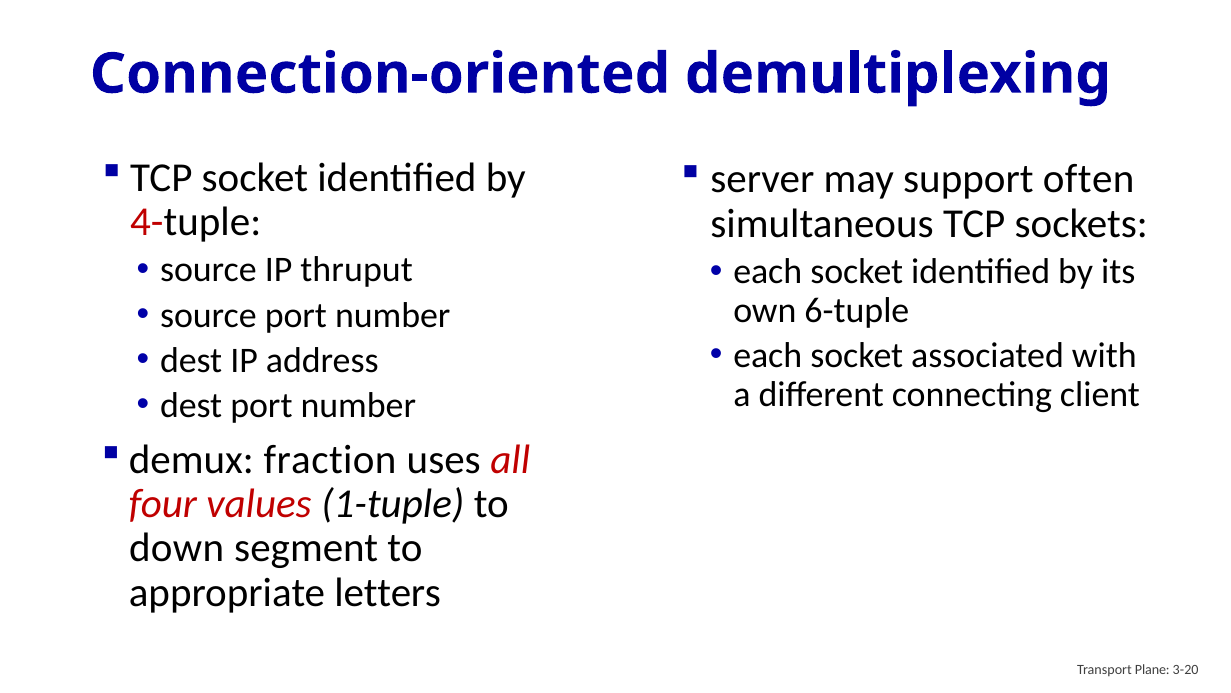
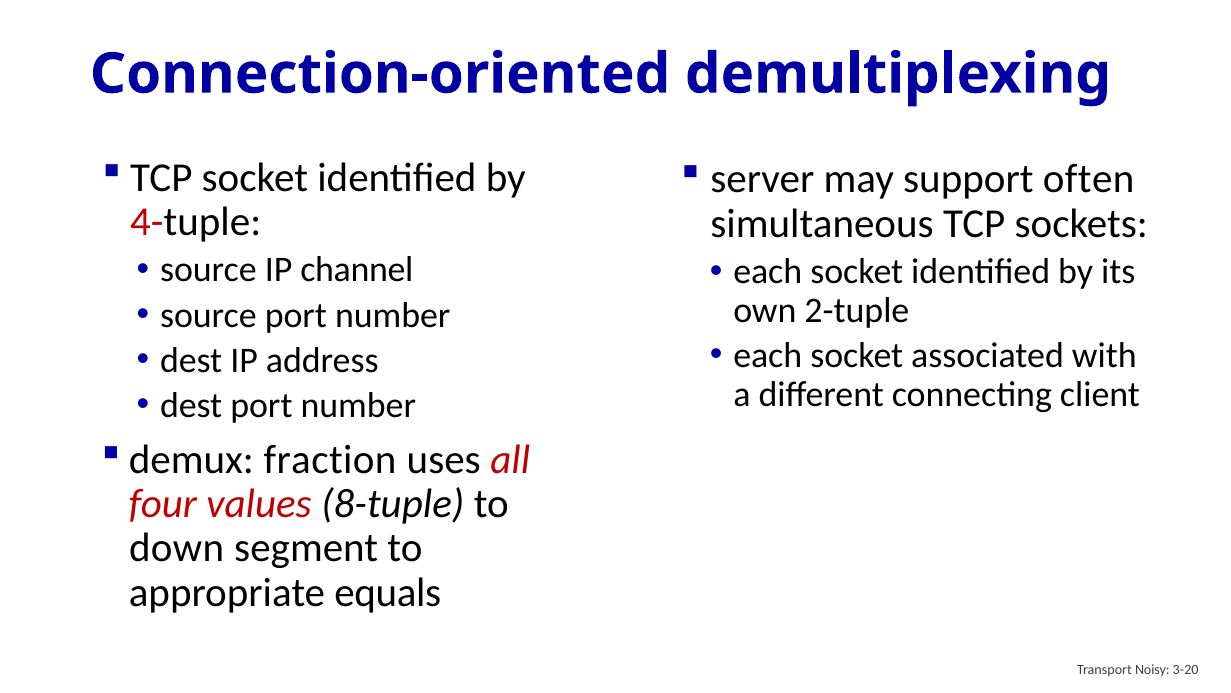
thruput: thruput -> channel
6-tuple: 6-tuple -> 2-tuple
1-tuple: 1-tuple -> 8-tuple
letters: letters -> equals
Plane: Plane -> Noisy
